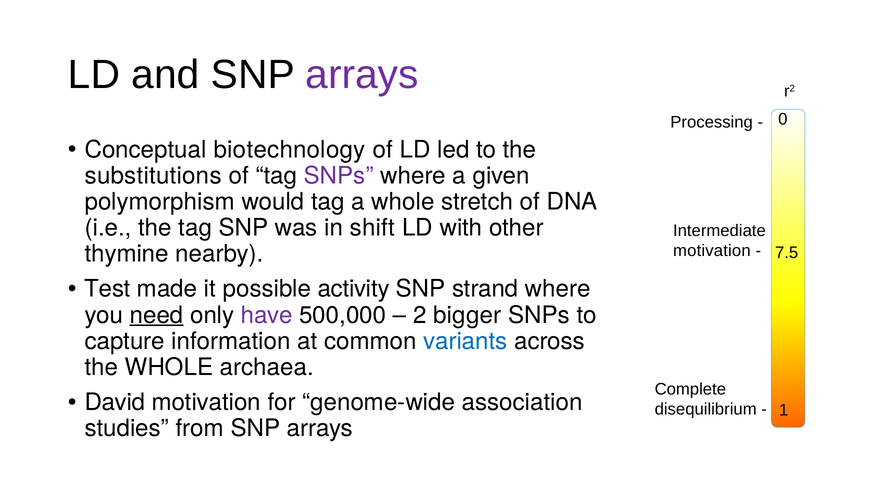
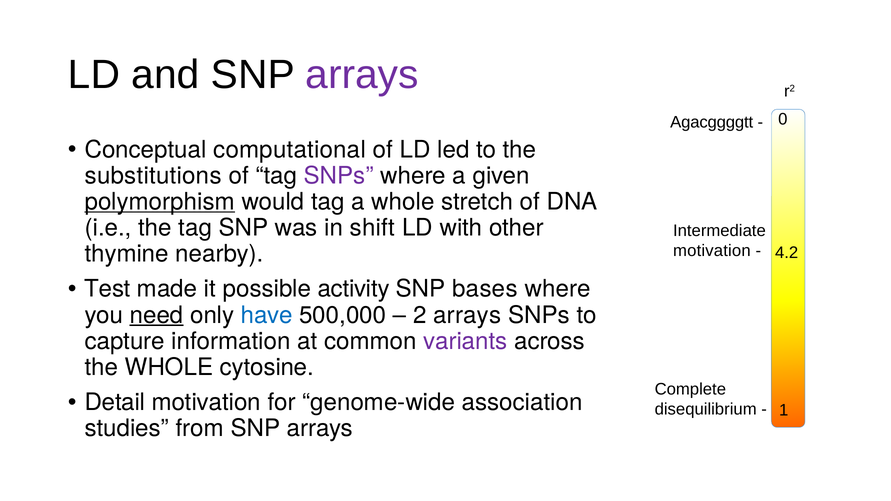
Processing: Processing -> Agacggggtt
biotechnology: biotechnology -> computational
polymorphism underline: none -> present
7.5: 7.5 -> 4.2
strand: strand -> bases
have colour: purple -> blue
2 bigger: bigger -> arrays
variants colour: blue -> purple
archaea: archaea -> cytosine
David: David -> Detail
